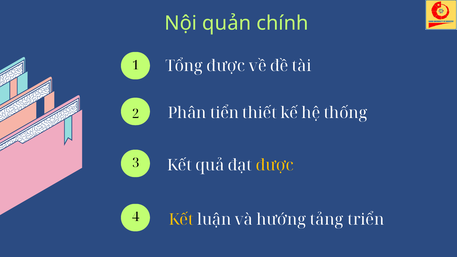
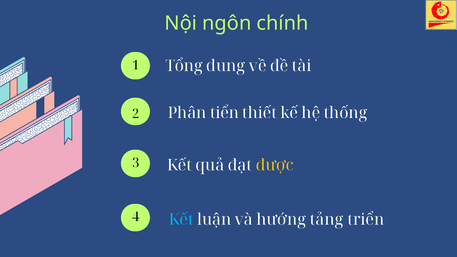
quản: quản -> ngôn
Tổng được: được -> dung
Kết at (181, 220) colour: yellow -> light blue
